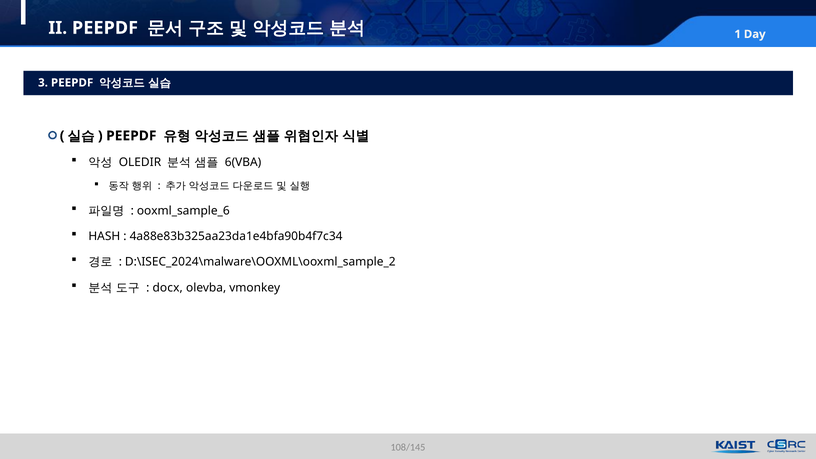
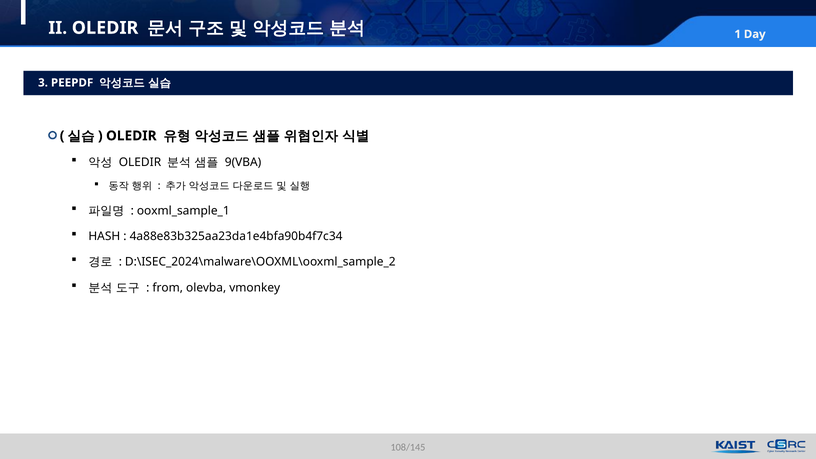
II PEEPDF: PEEPDF -> OLEDIR
PEEPDF at (131, 136): PEEPDF -> OLEDIR
6(VBA: 6(VBA -> 9(VBA
ooxml_sample_6: ooxml_sample_6 -> ooxml_sample_1
docx: docx -> from
